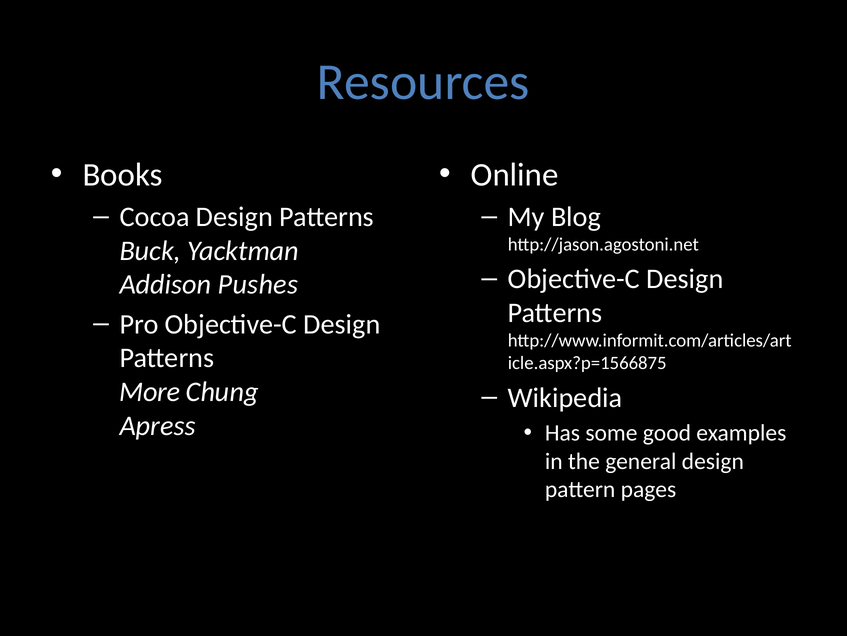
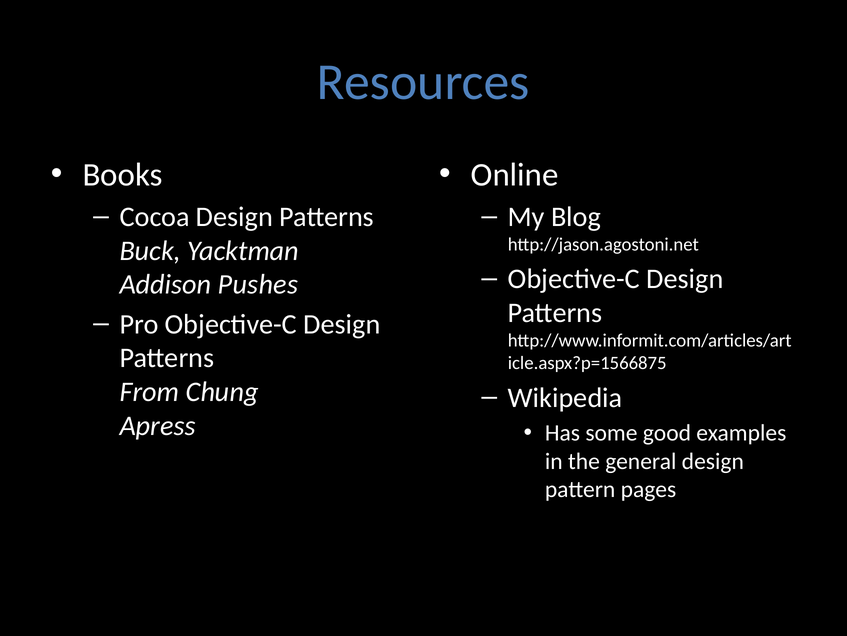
More: More -> From
